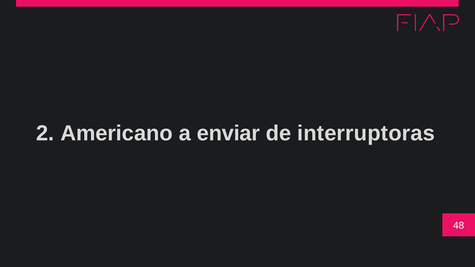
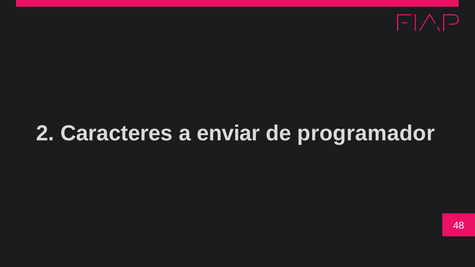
Americano: Americano -> Caracteres
interruptoras: interruptoras -> programador
